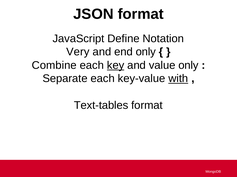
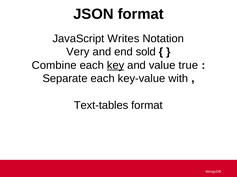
Define: Define -> Writes
end only: only -> sold
value only: only -> true
with underline: present -> none
